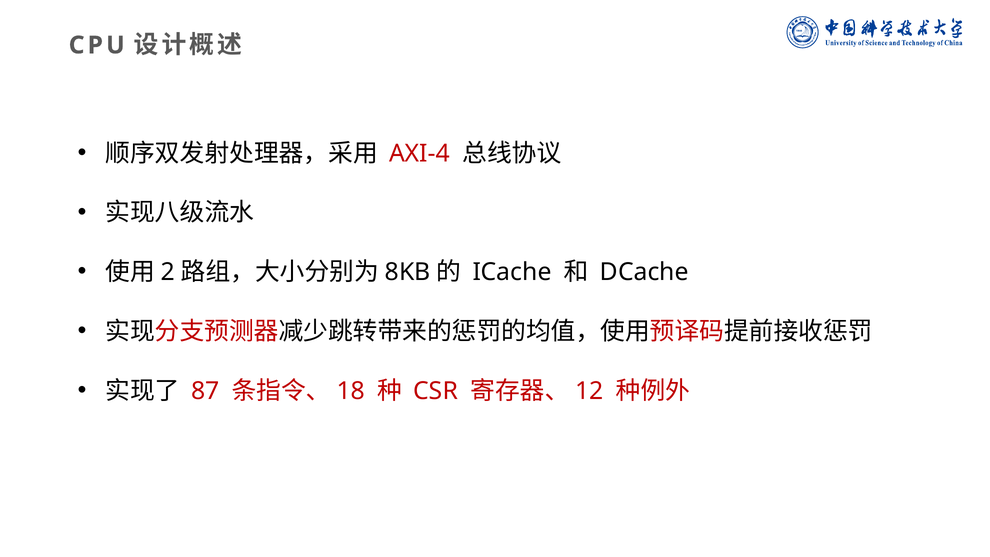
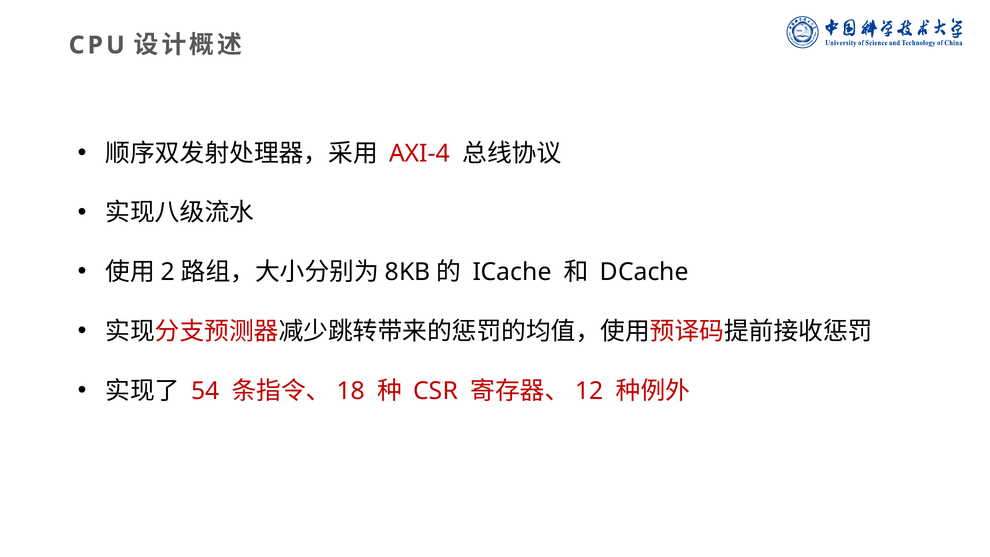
87: 87 -> 54
